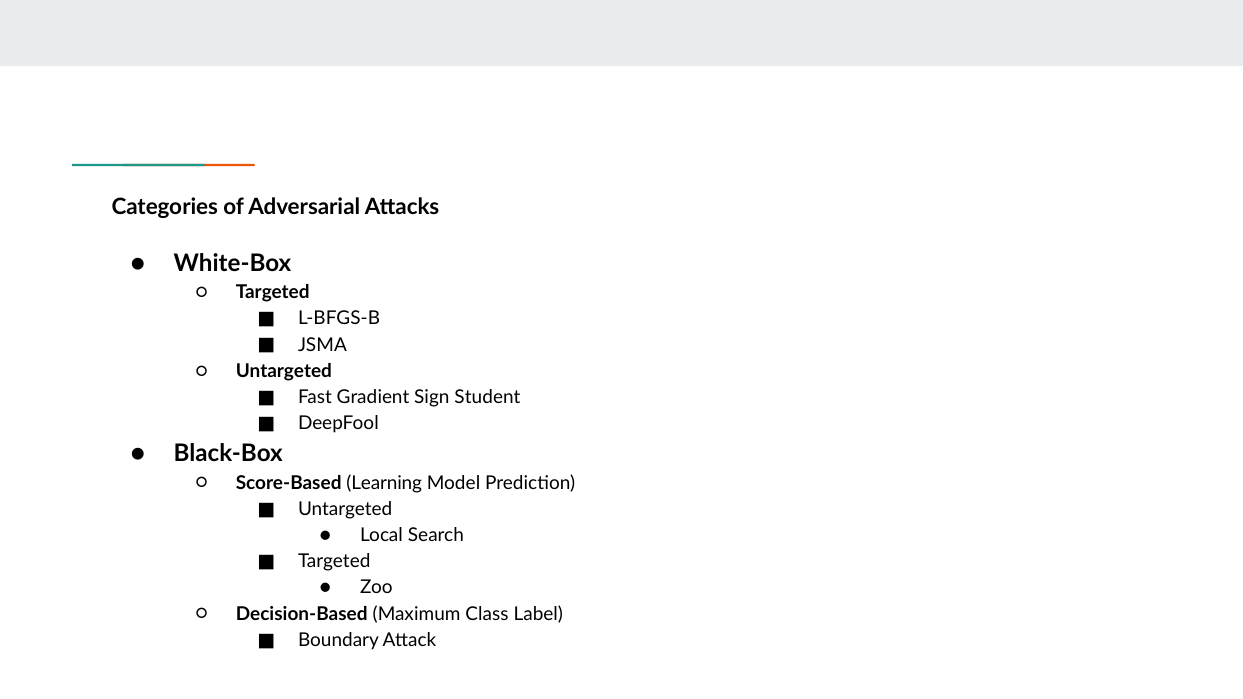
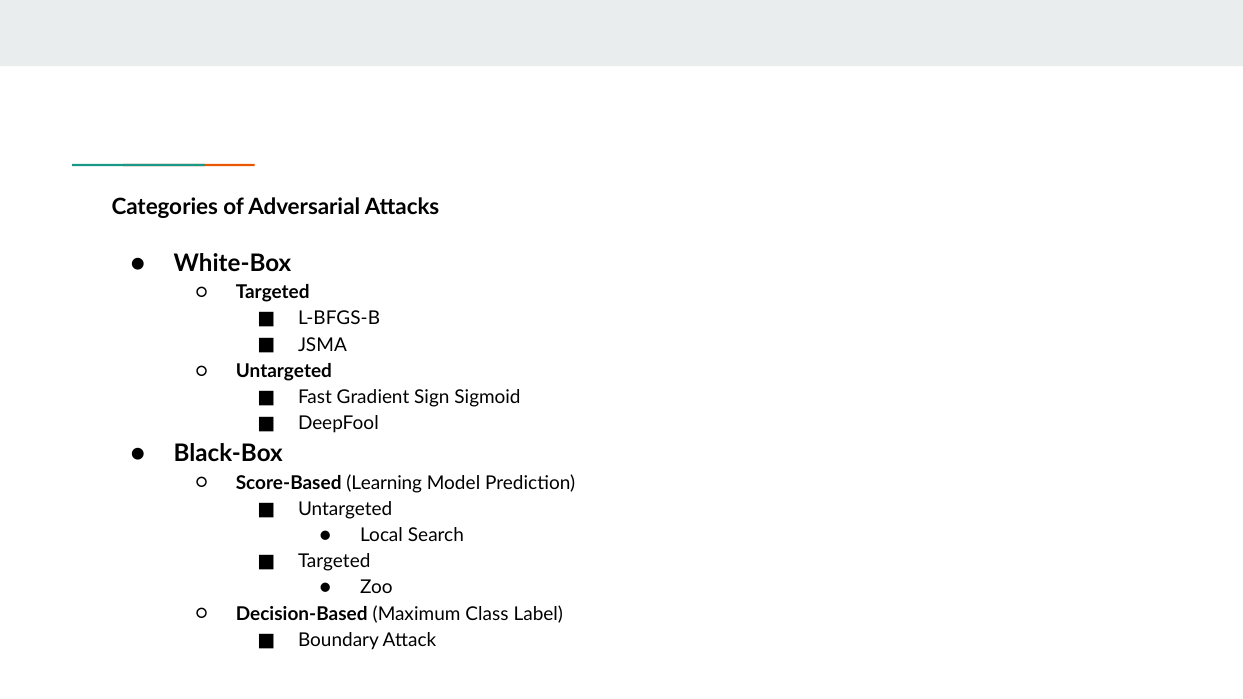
Student: Student -> Sigmoid
